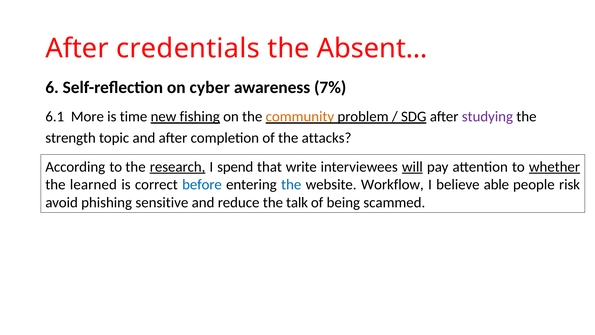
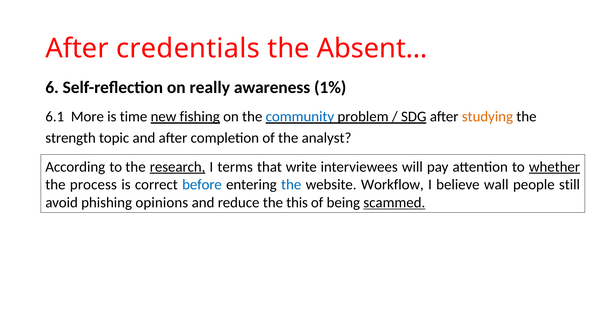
cyber: cyber -> really
7%: 7% -> 1%
community colour: orange -> blue
studying colour: purple -> orange
attacks: attacks -> analyst
spend: spend -> terms
will underline: present -> none
learned: learned -> process
able: able -> wall
risk: risk -> still
sensitive: sensitive -> opinions
talk: talk -> this
scammed underline: none -> present
